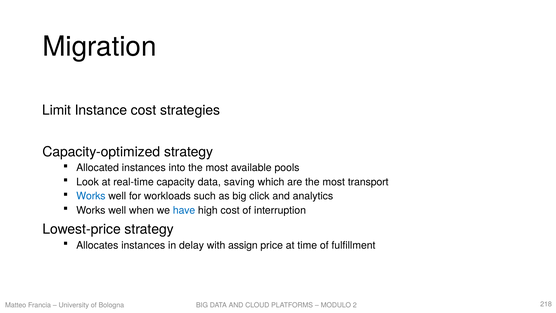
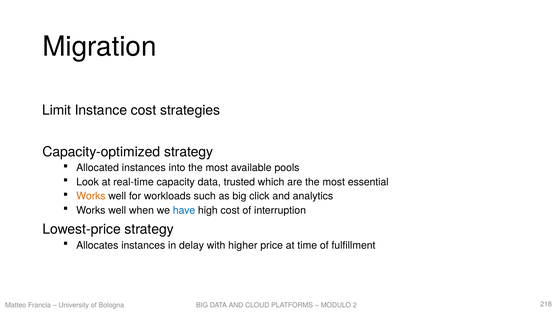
saving: saving -> trusted
transport: transport -> essential
Works at (91, 196) colour: blue -> orange
assign: assign -> higher
